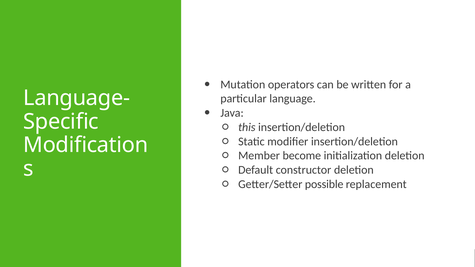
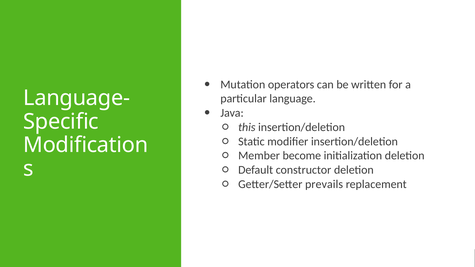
possible: possible -> prevails
